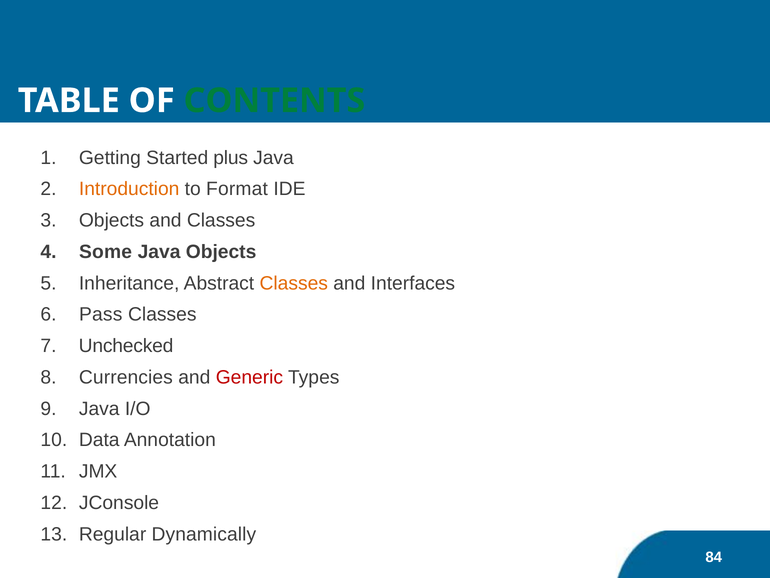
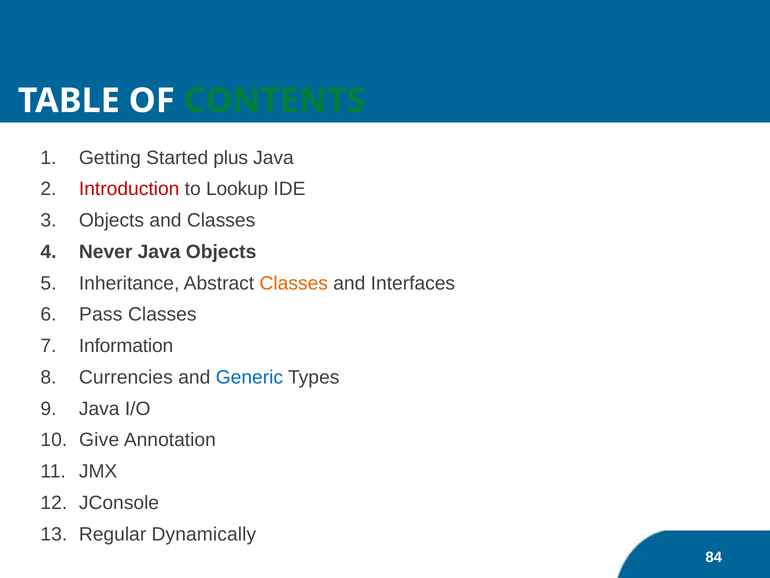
Introduction colour: orange -> red
Format: Format -> Lookup
Some: Some -> Never
Unchecked: Unchecked -> Information
Generic colour: red -> blue
Data: Data -> Give
